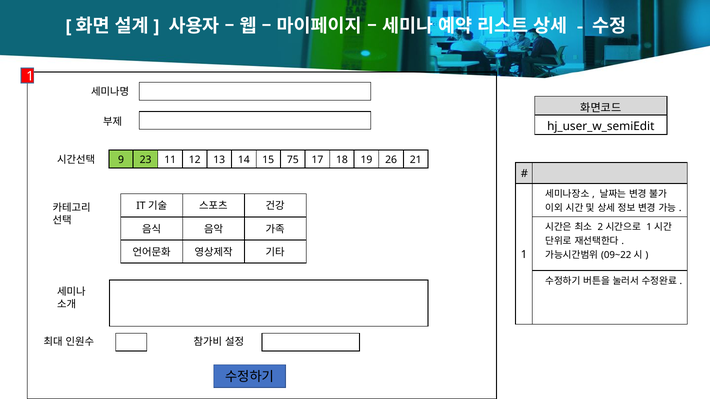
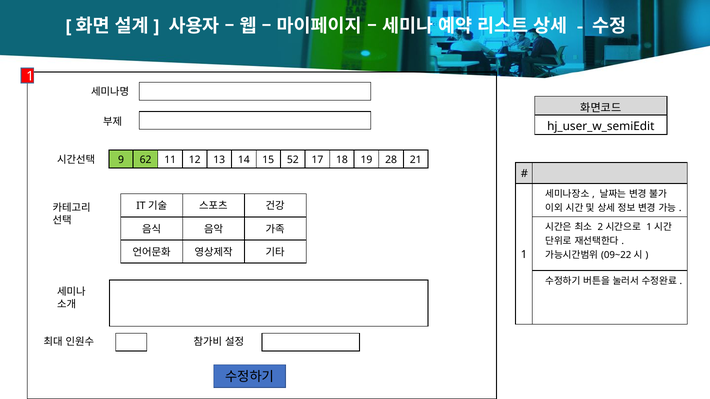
23: 23 -> 62
75: 75 -> 52
26: 26 -> 28
